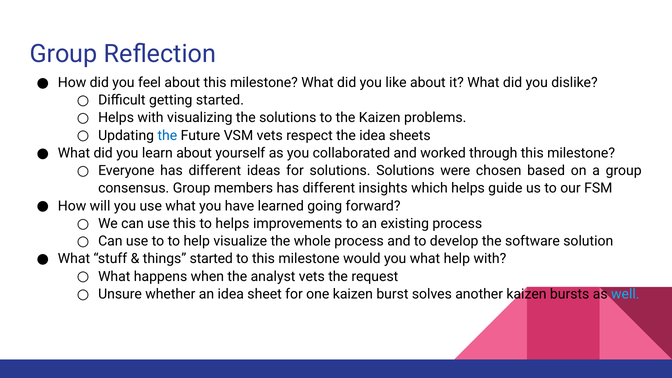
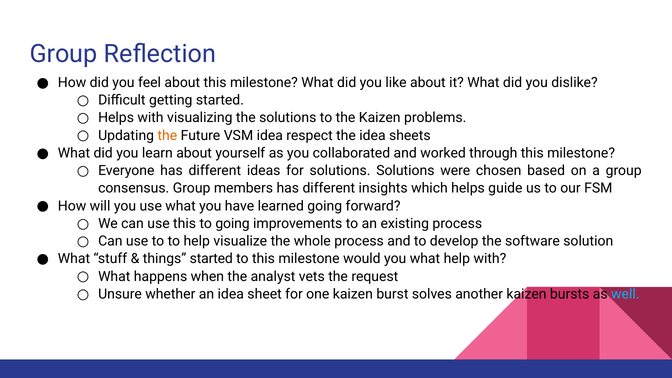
the at (167, 135) colour: blue -> orange
VSM vets: vets -> idea
to helps: helps -> going
